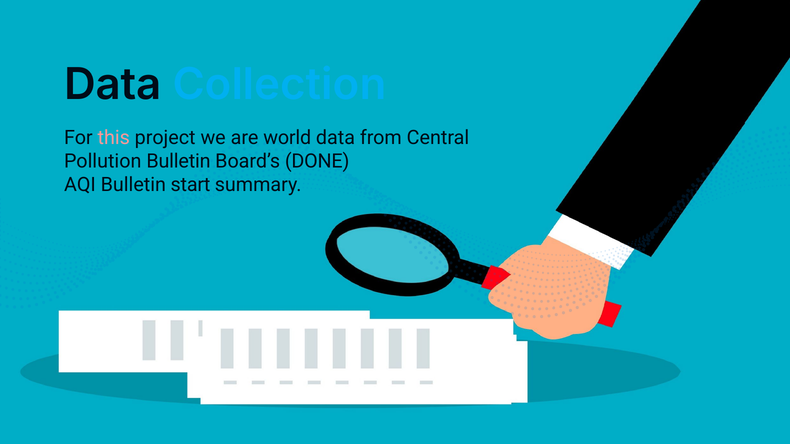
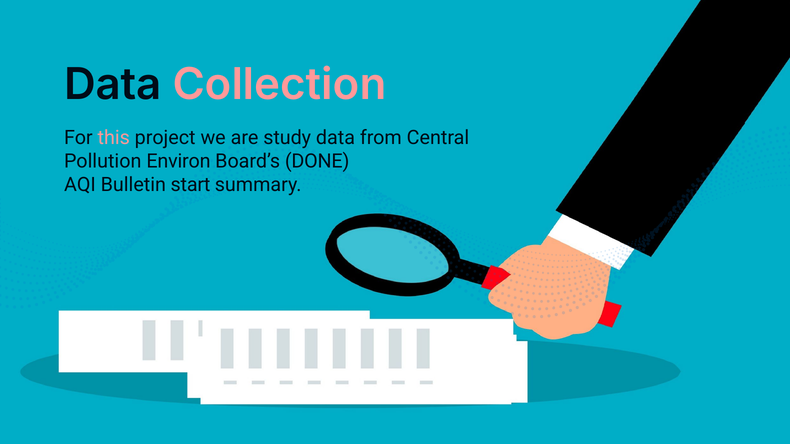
Collection colour: light blue -> pink
world: world -> study
Pollution Bulletin: Bulletin -> Environ
